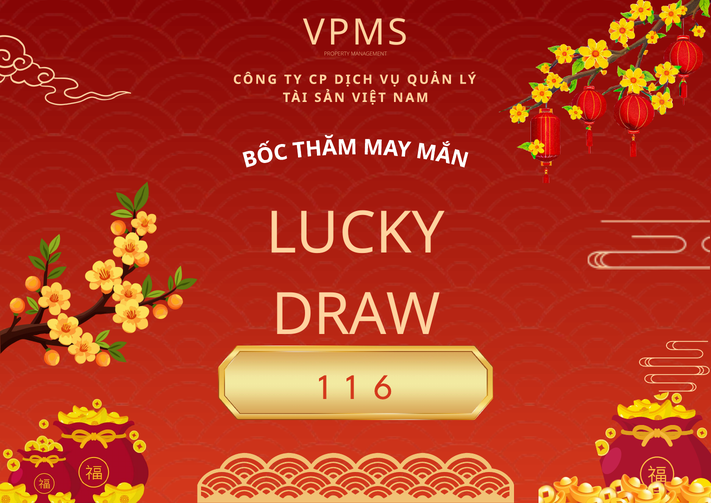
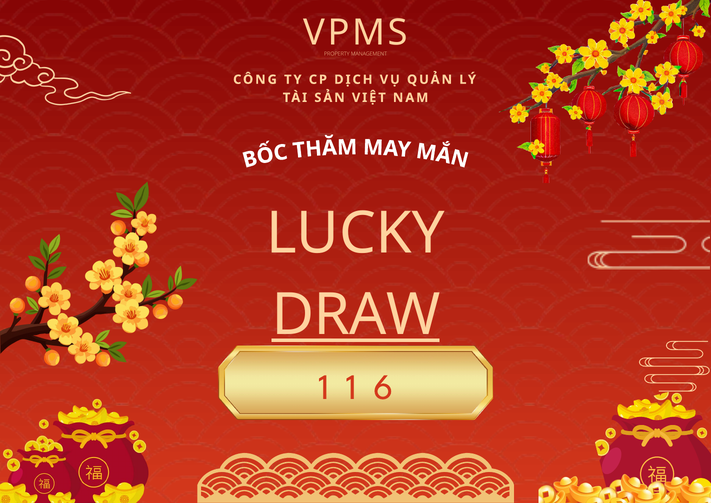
DRAW underline: none -> present
